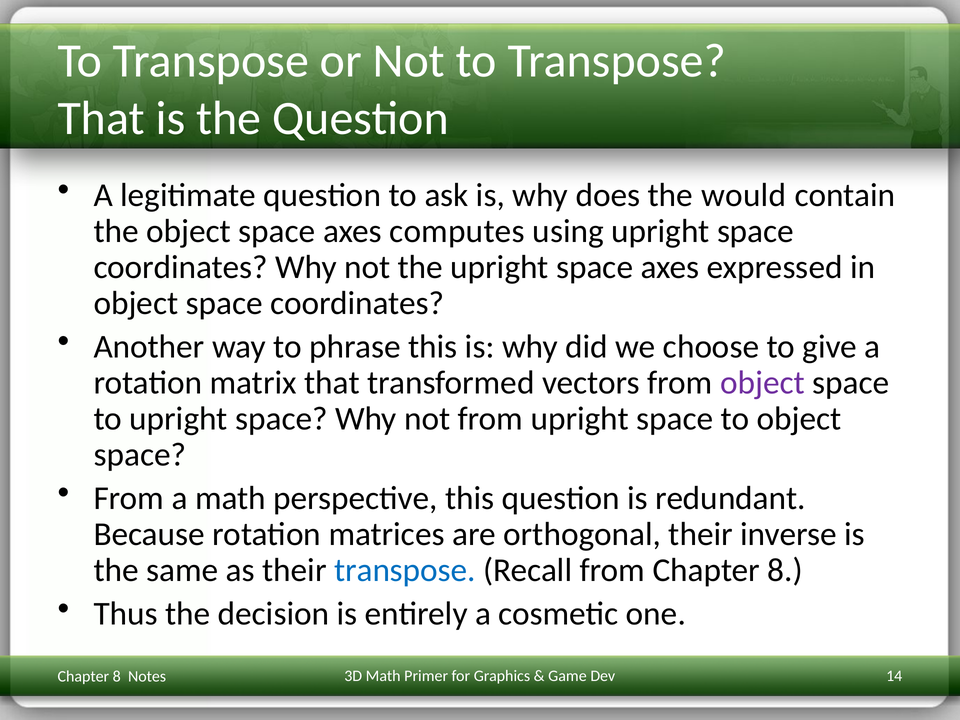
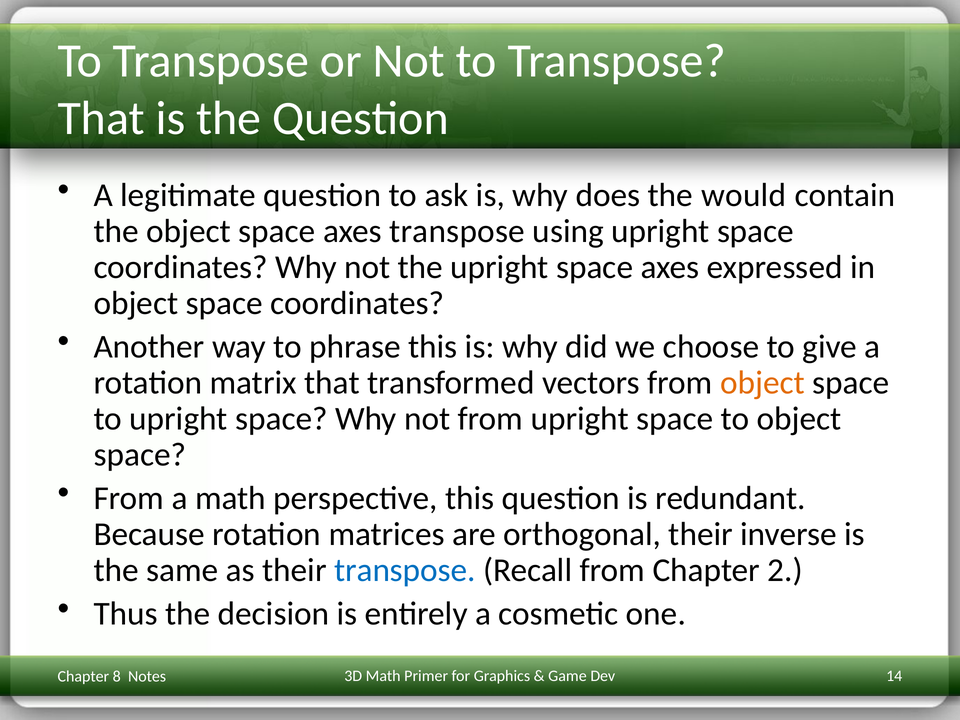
axes computes: computes -> transpose
object at (762, 383) colour: purple -> orange
from Chapter 8: 8 -> 2
